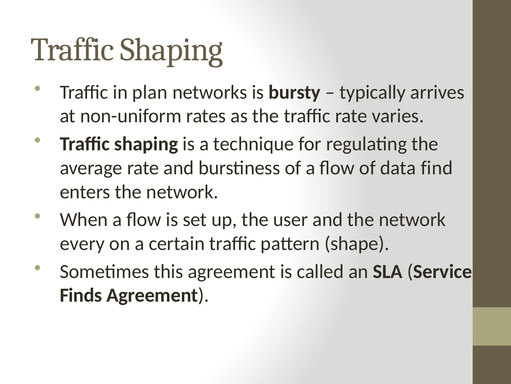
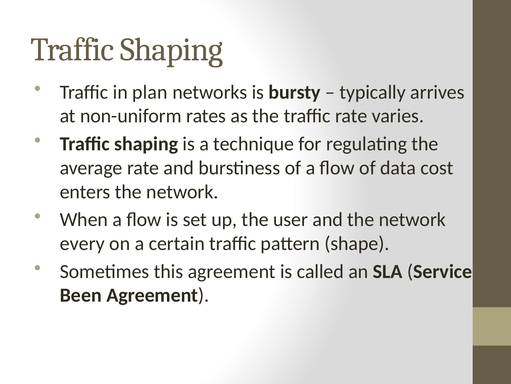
find: find -> cost
Finds: Finds -> Been
